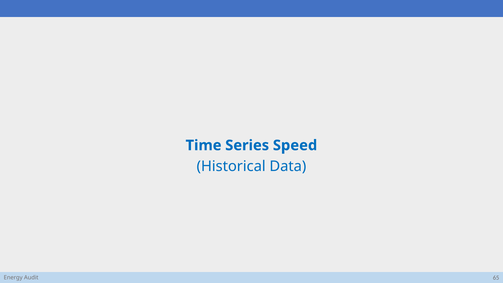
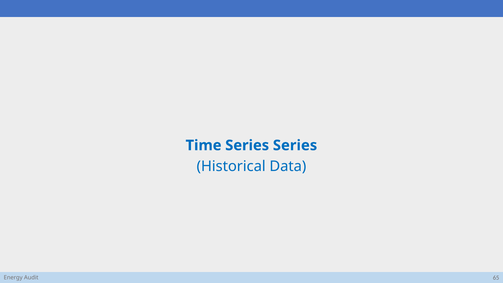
Series Speed: Speed -> Series
